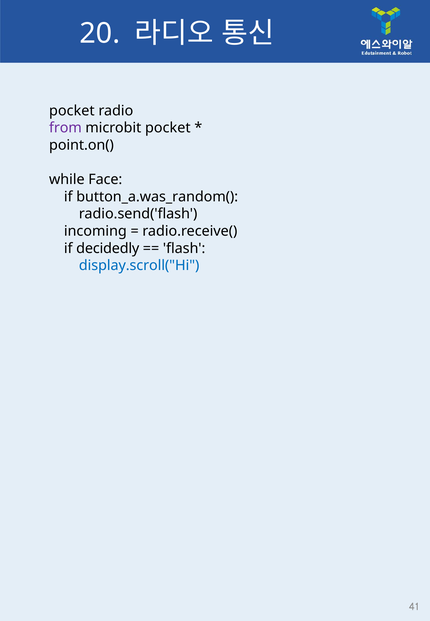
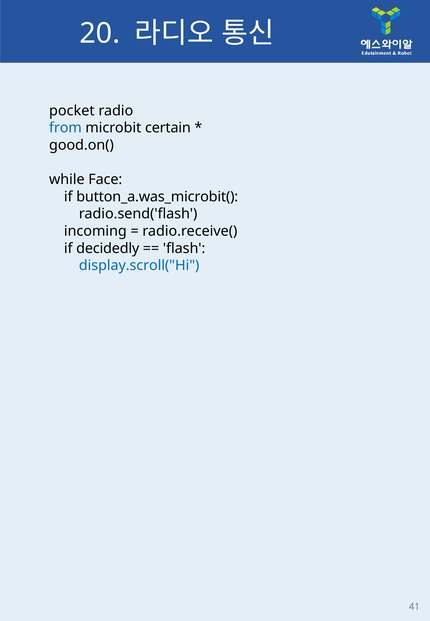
from colour: purple -> blue
microbit pocket: pocket -> certain
point.on(: point.on( -> good.on(
button_a.was_random(: button_a.was_random( -> button_a.was_microbit(
